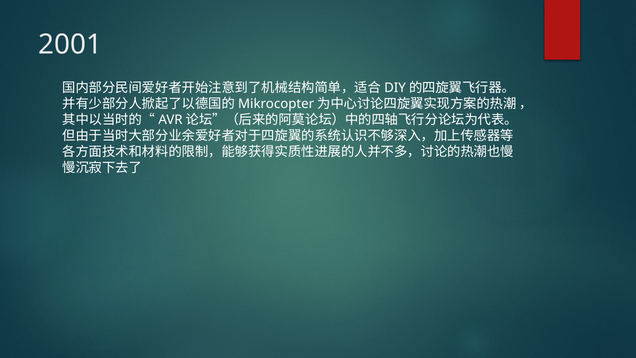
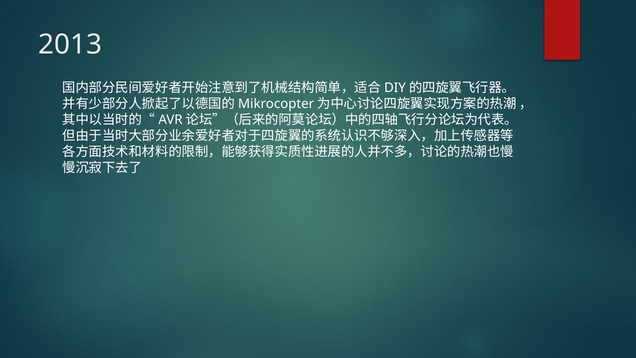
2001: 2001 -> 2013
